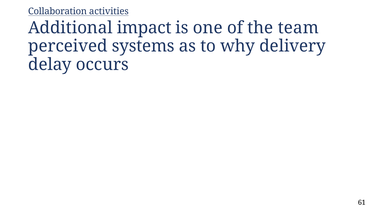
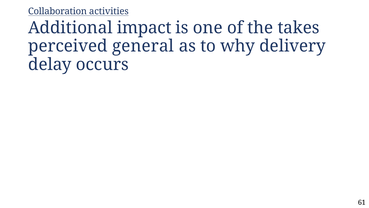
team: team -> takes
systems: systems -> general
